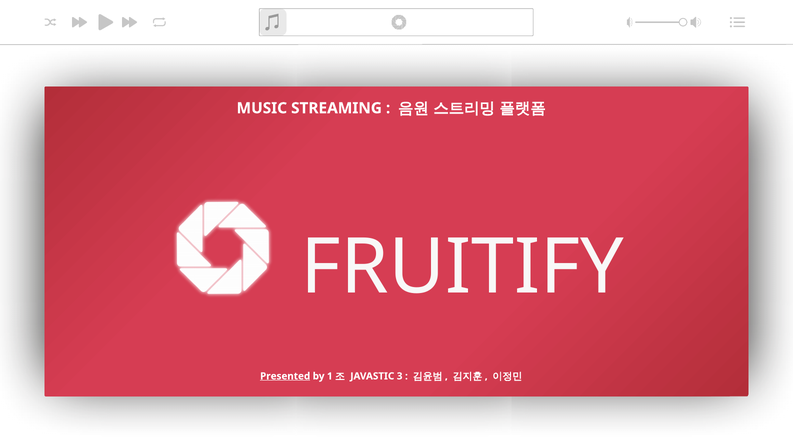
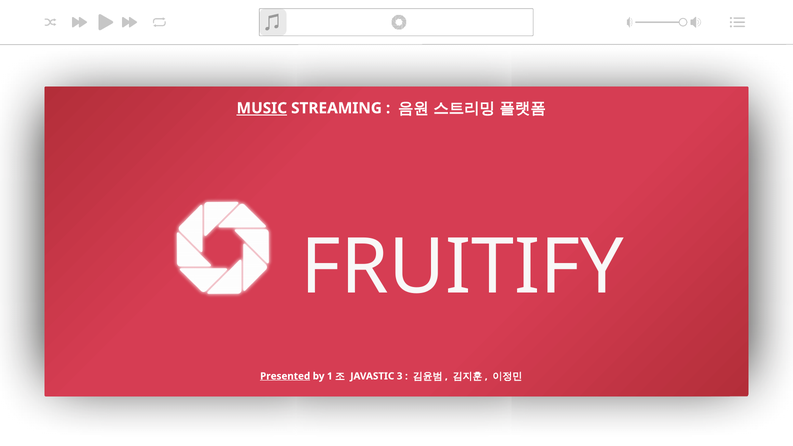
MUSIC underline: none -> present
